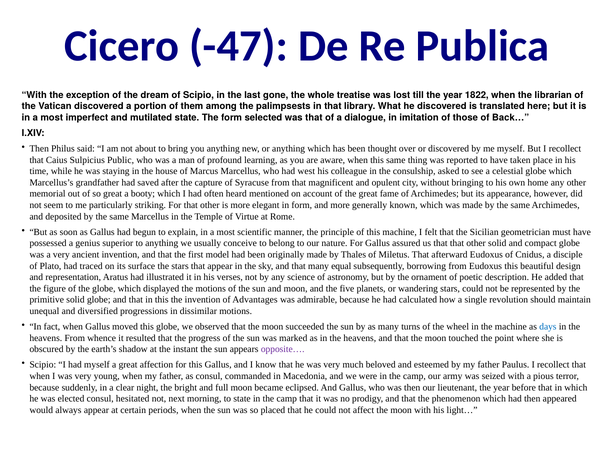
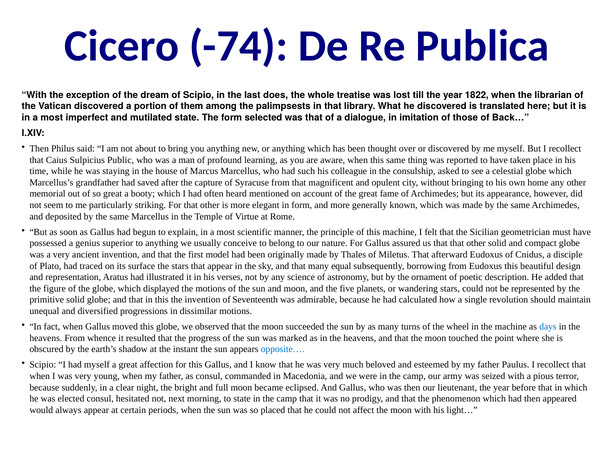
-47: -47 -> -74
gone: gone -> does
west: west -> such
Advantages: Advantages -> Seventeenth
opposite… colour: purple -> blue
